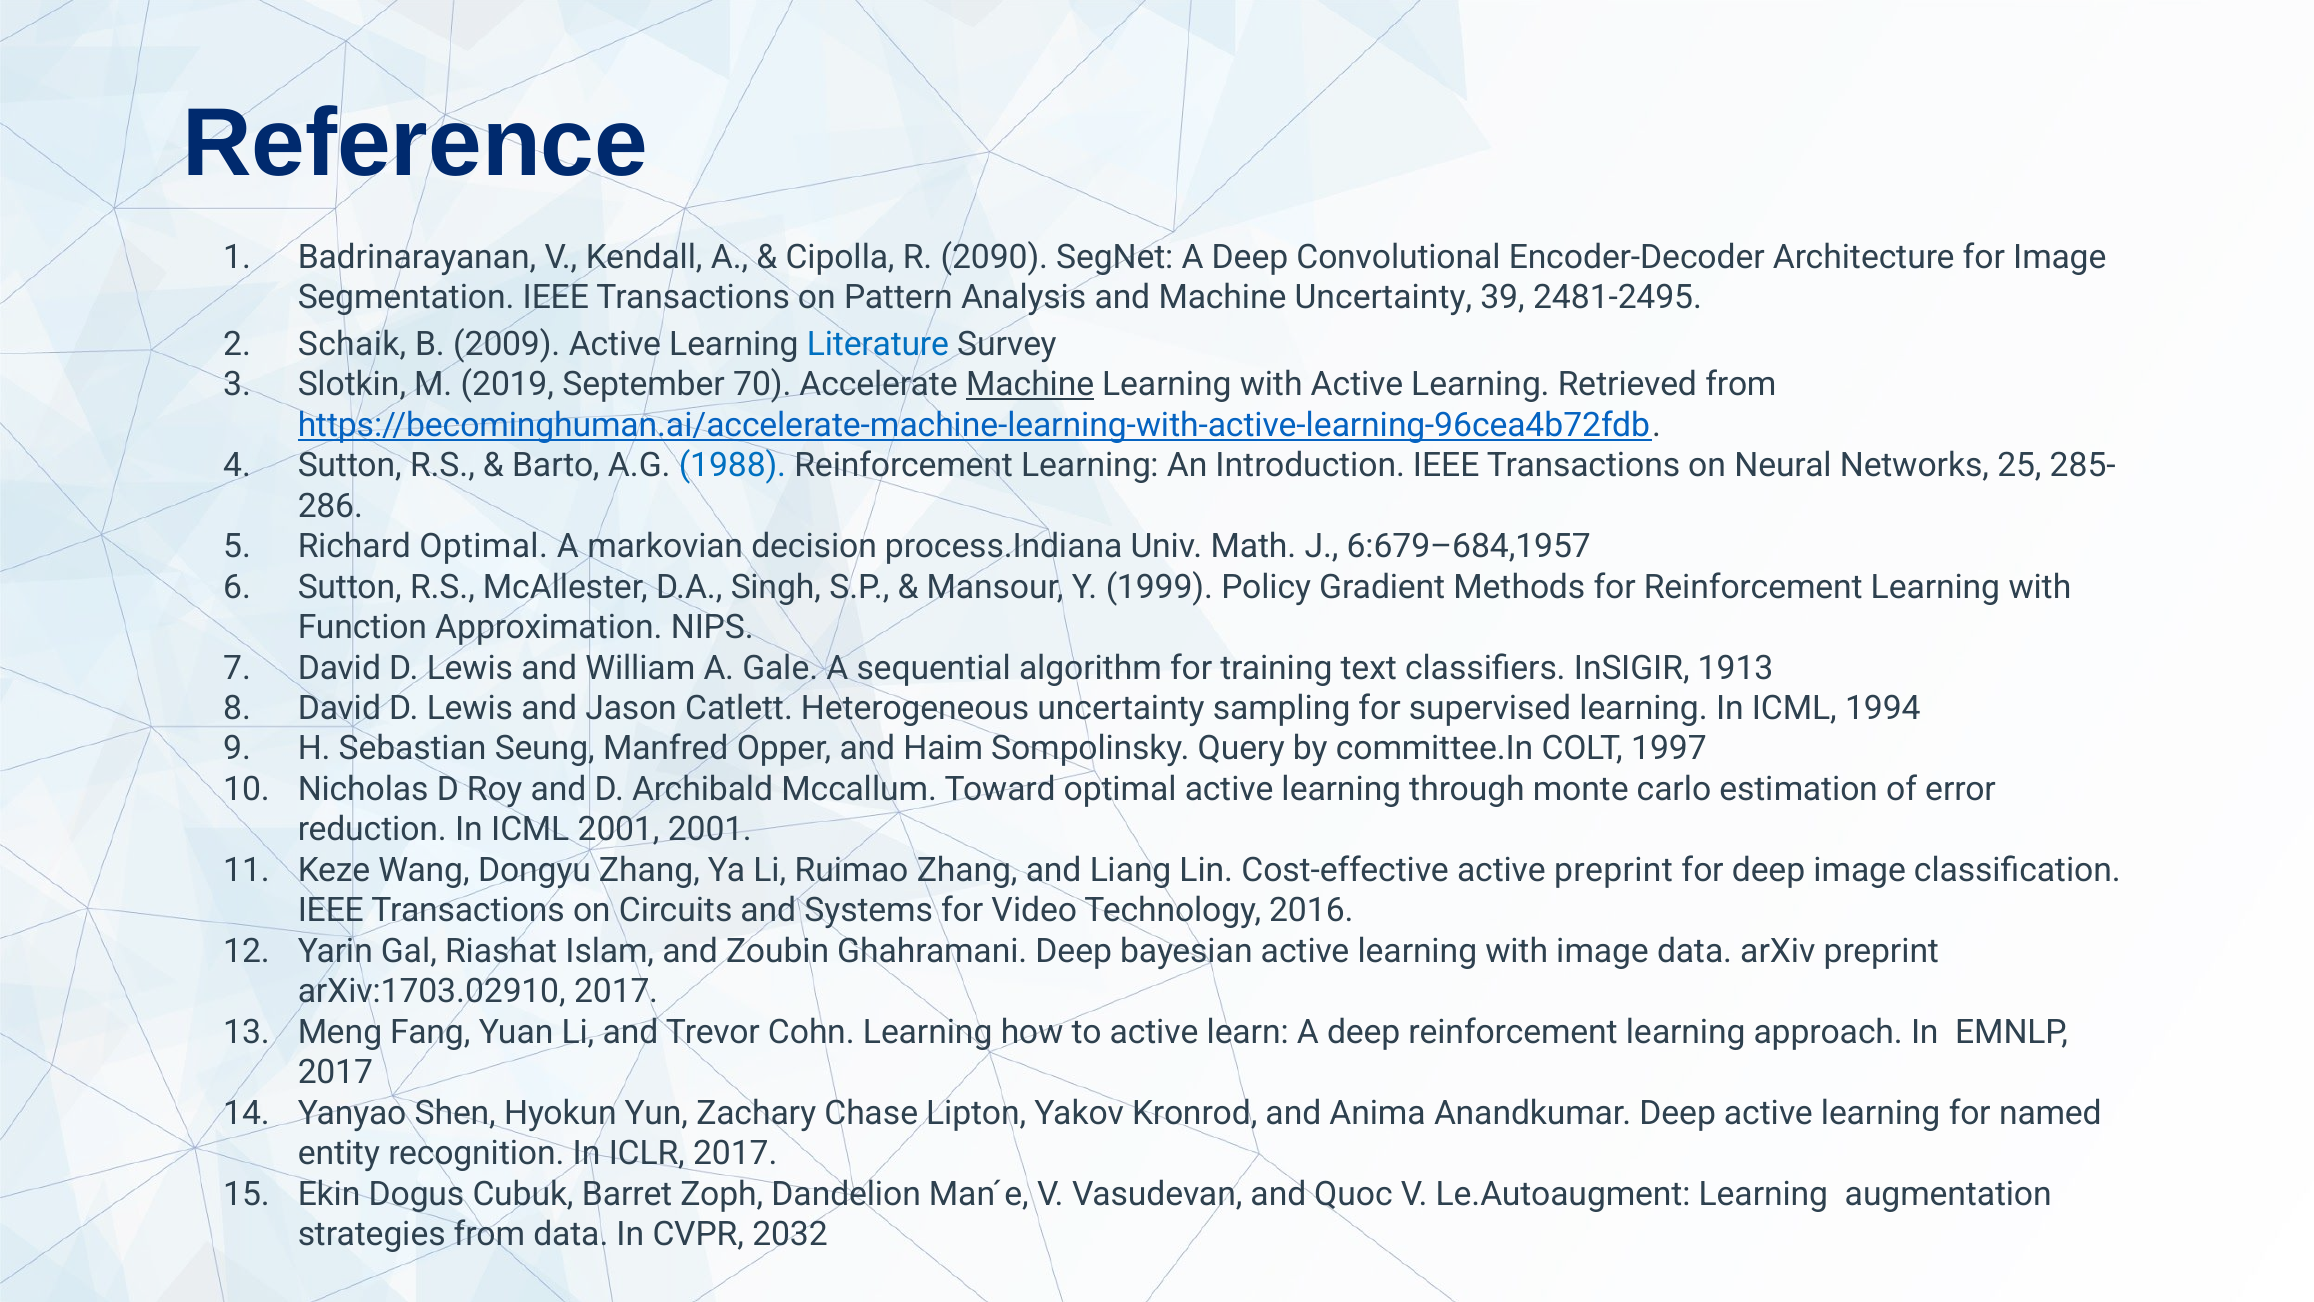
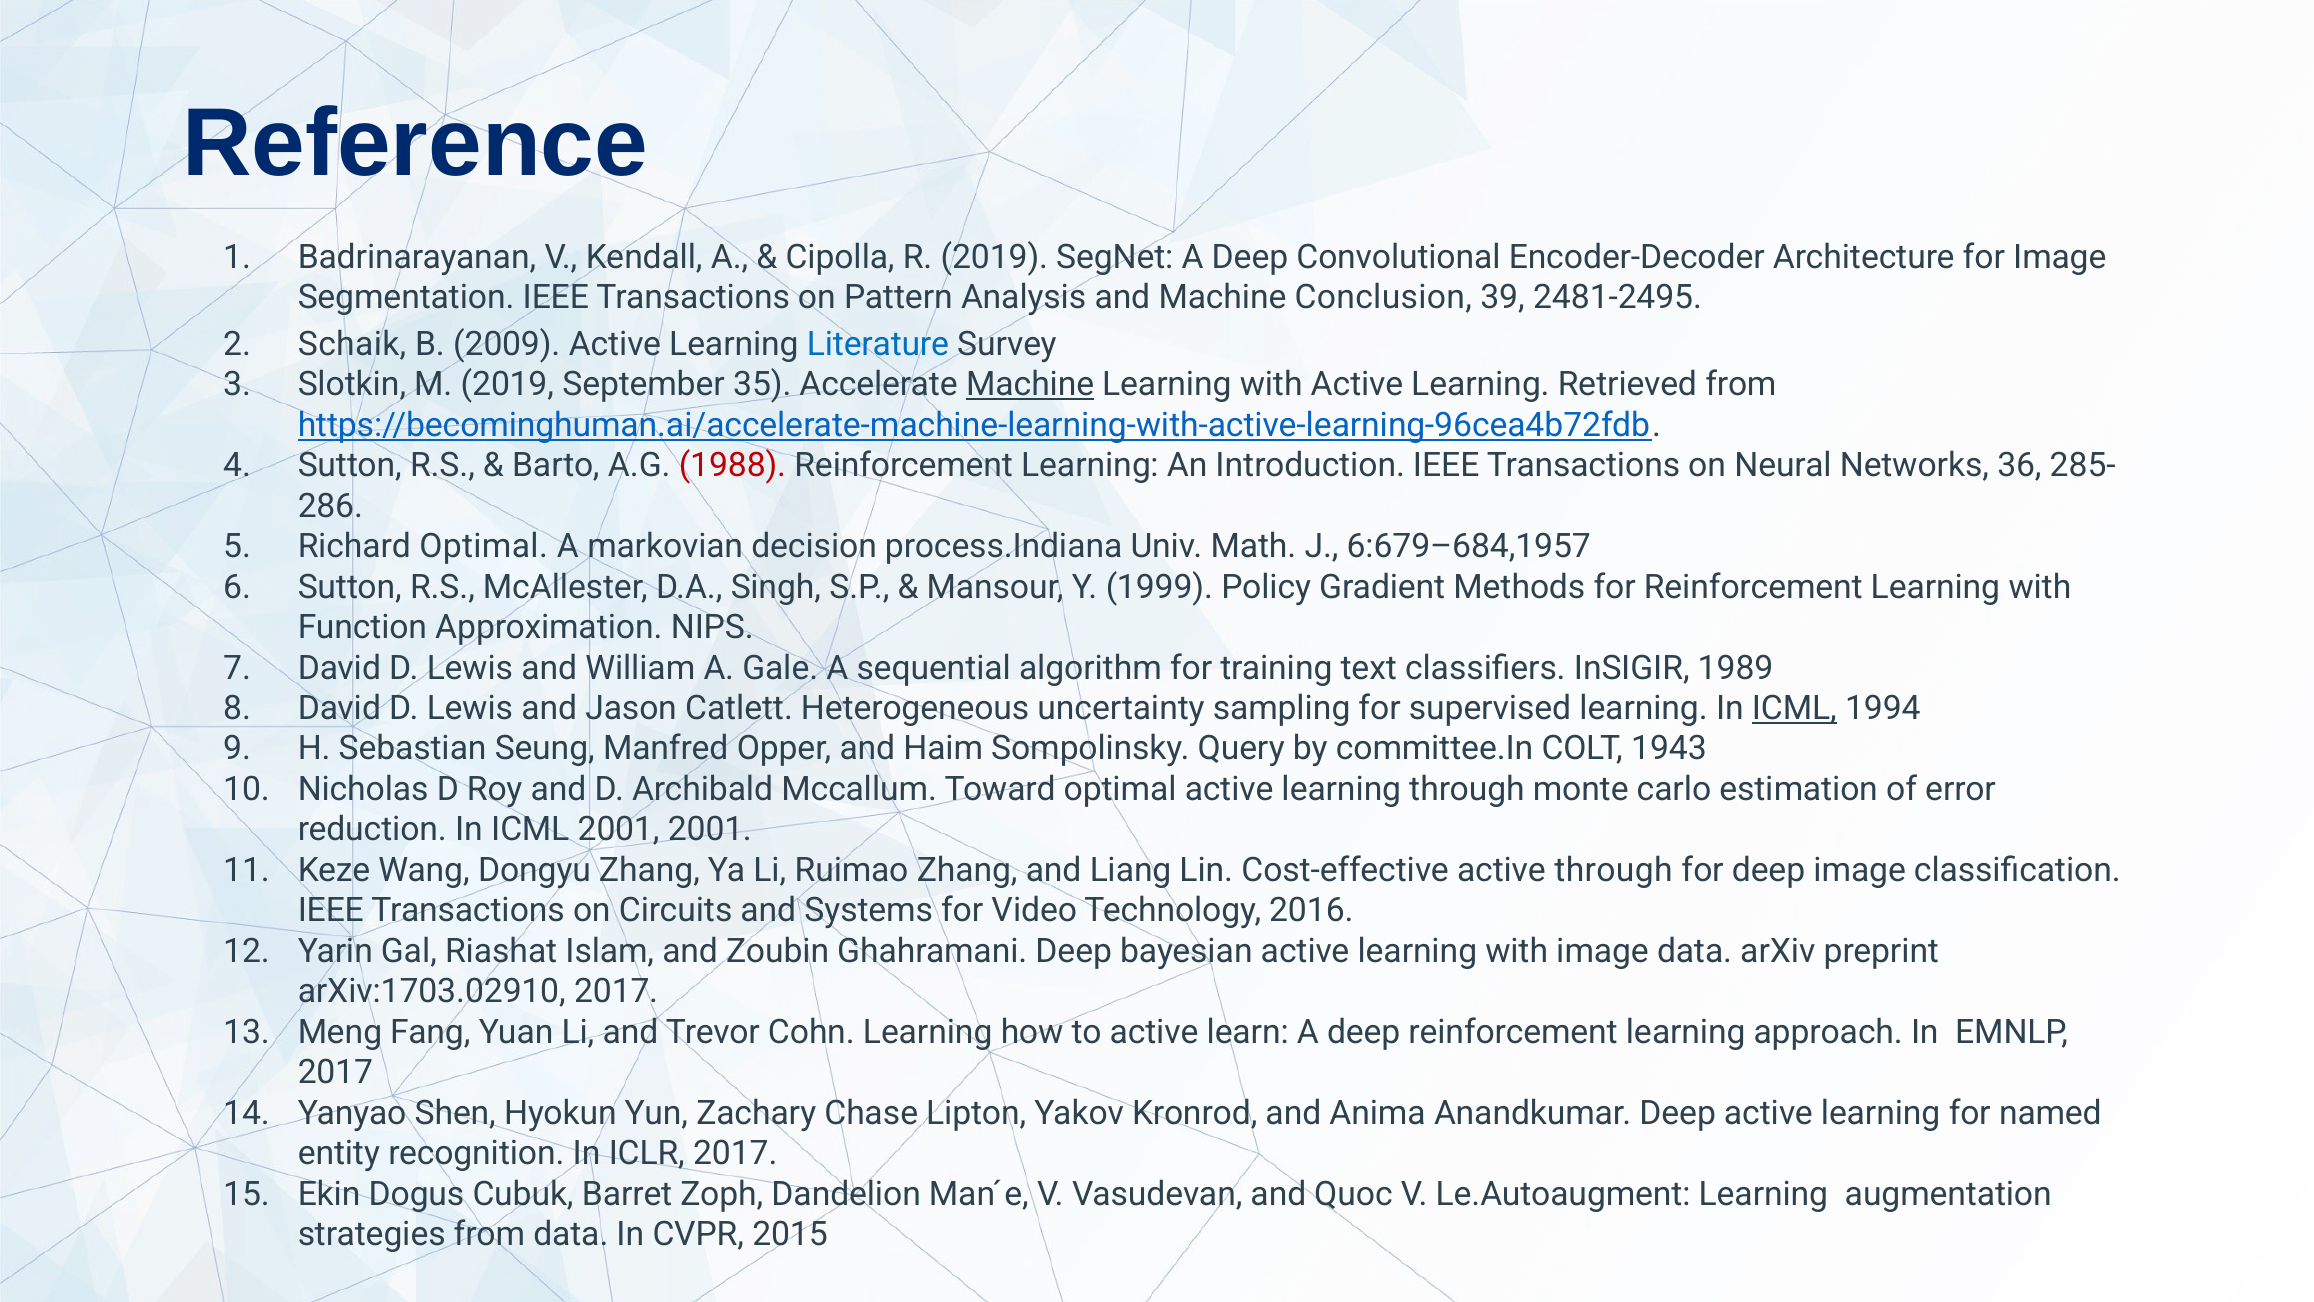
R 2090: 2090 -> 2019
Machine Uncertainty: Uncertainty -> Conclusion
70: 70 -> 35
1988 colour: blue -> red
25: 25 -> 36
1913: 1913 -> 1989
ICML at (1794, 708) underline: none -> present
1997: 1997 -> 1943
active preprint: preprint -> through
2032: 2032 -> 2015
